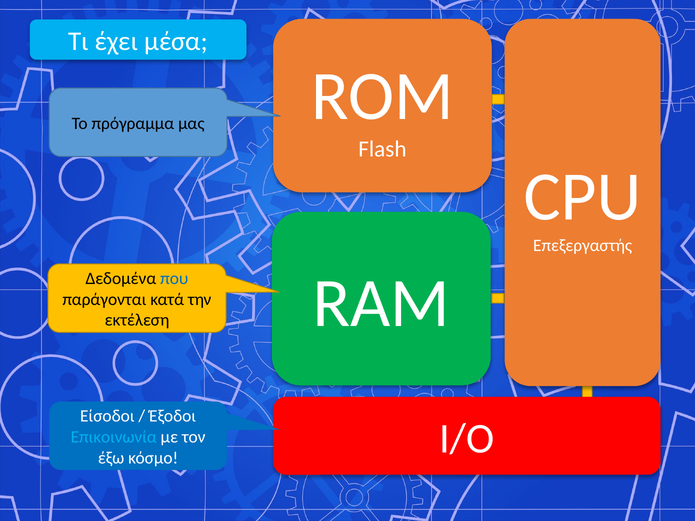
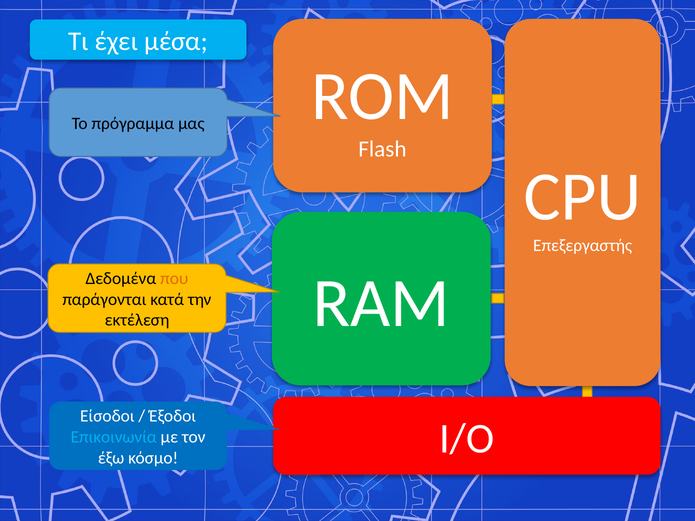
που colour: blue -> orange
